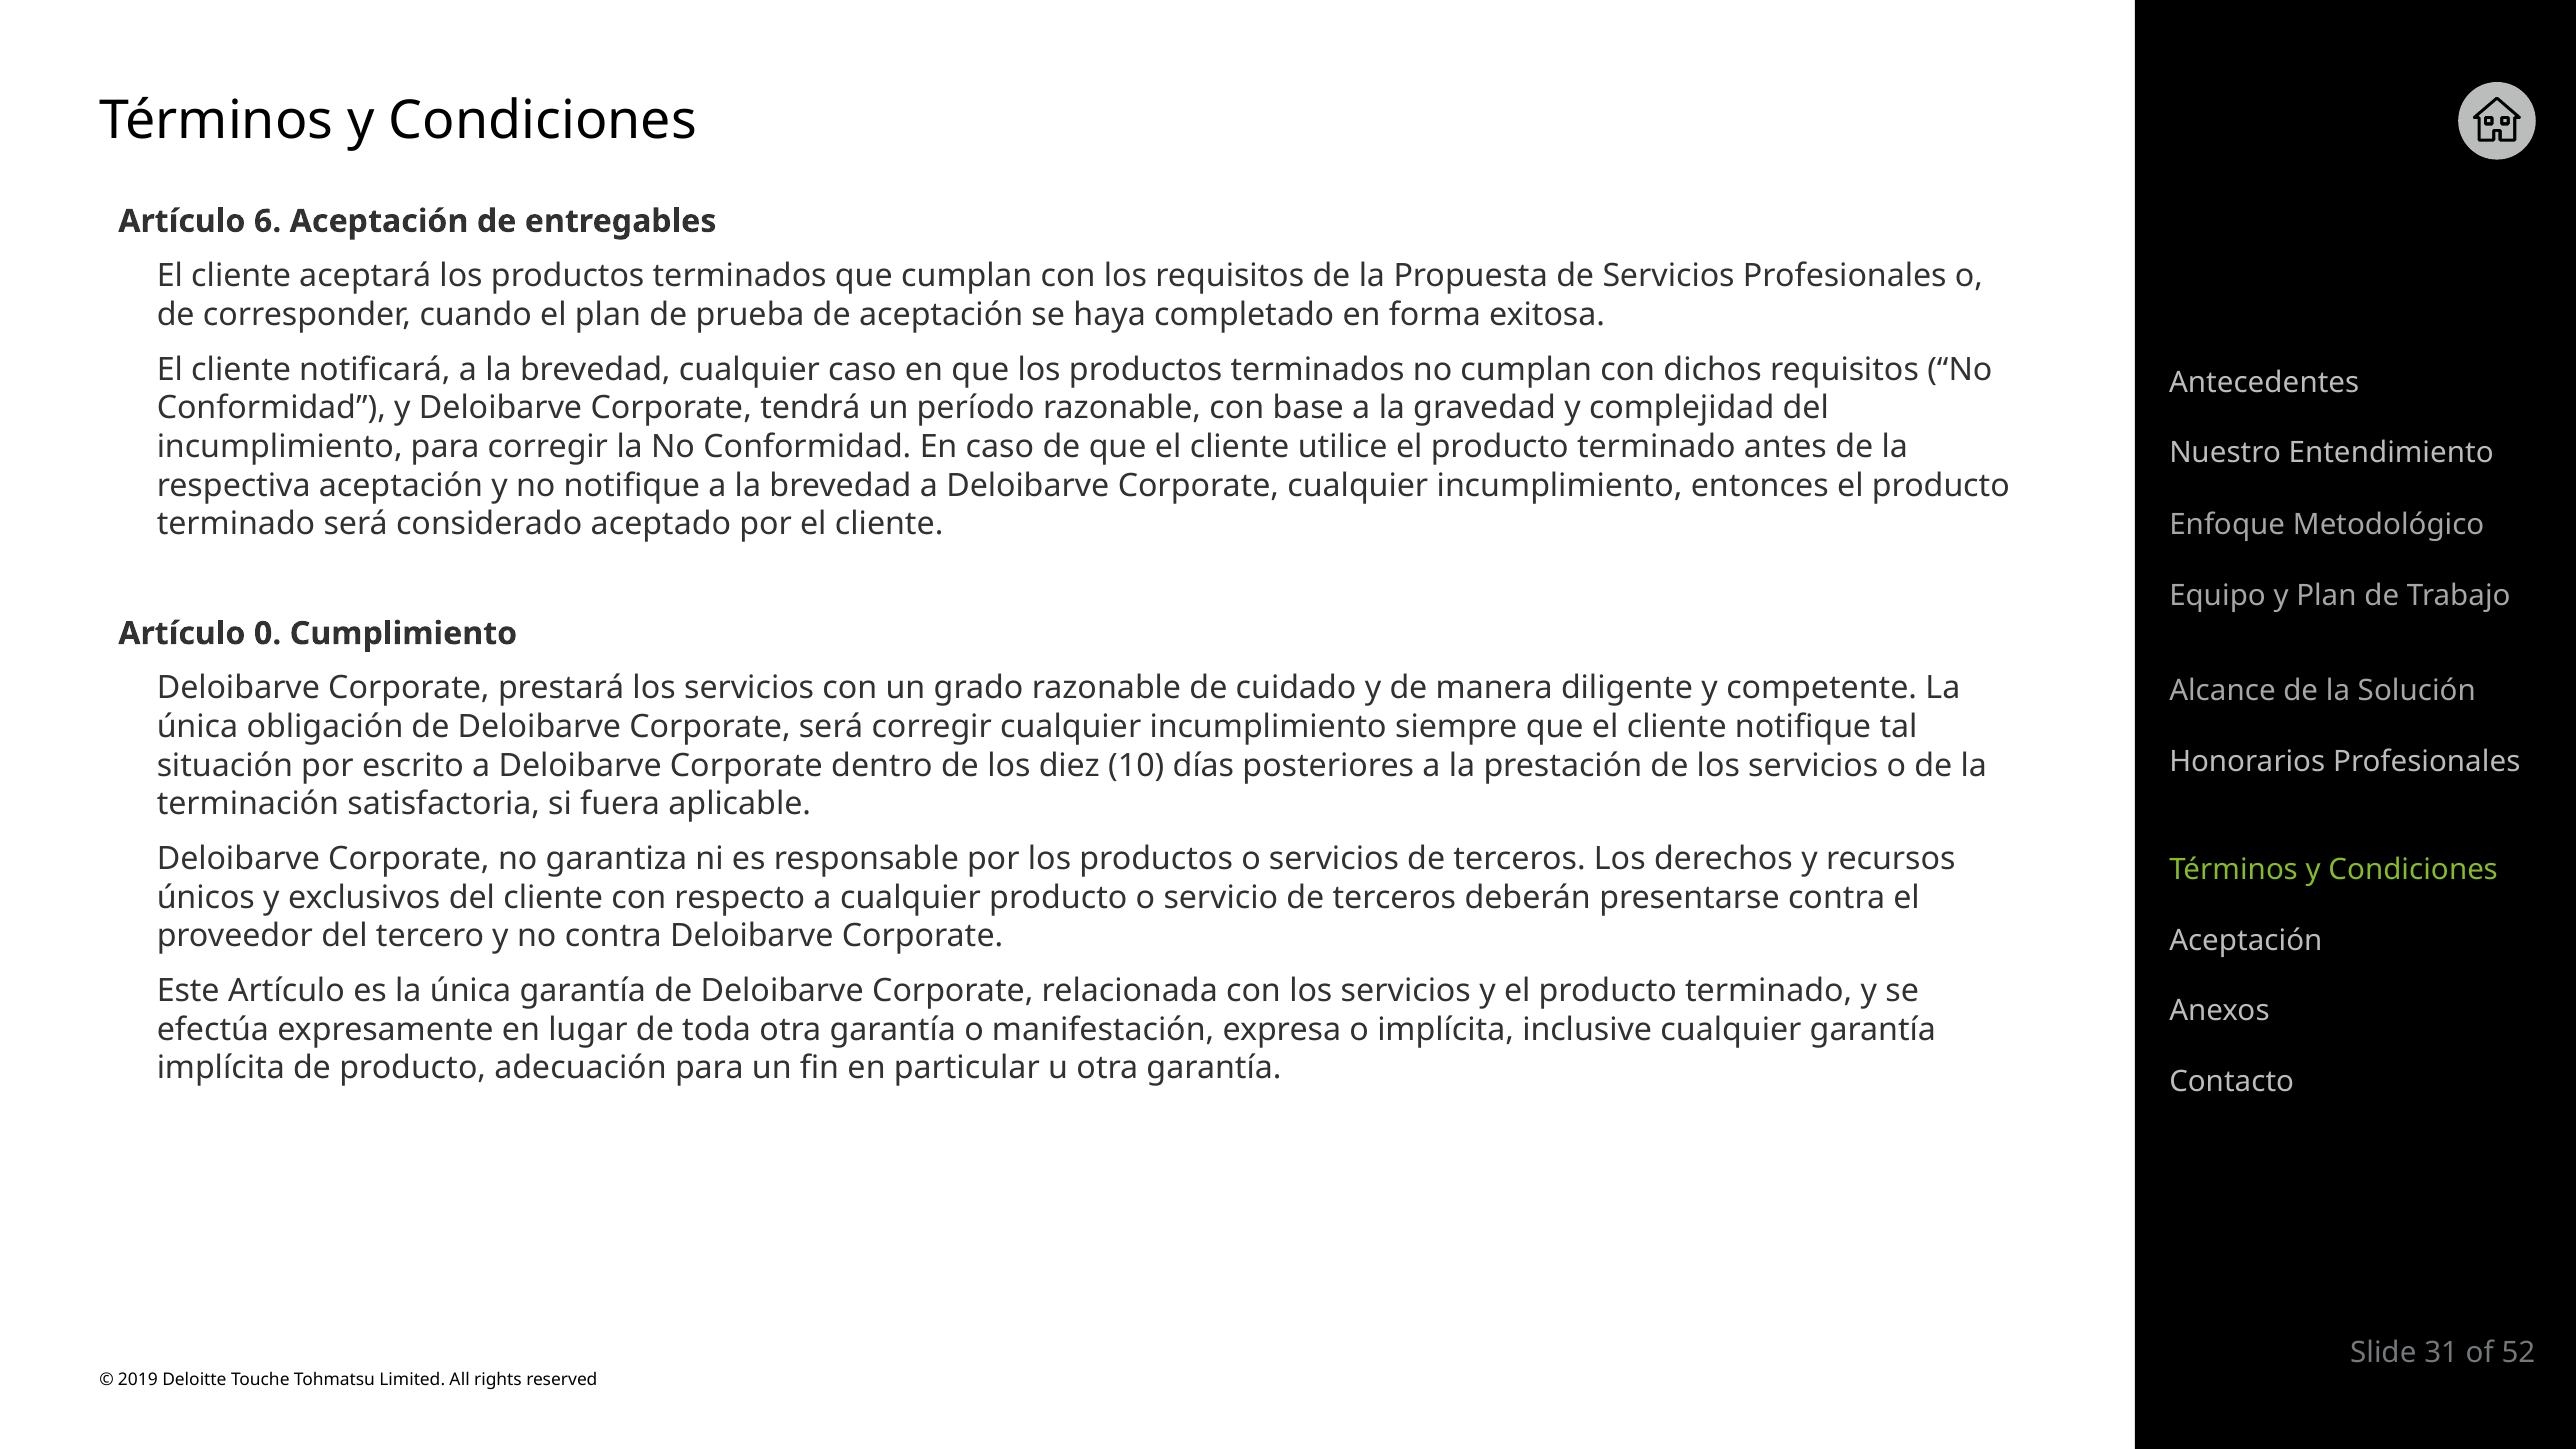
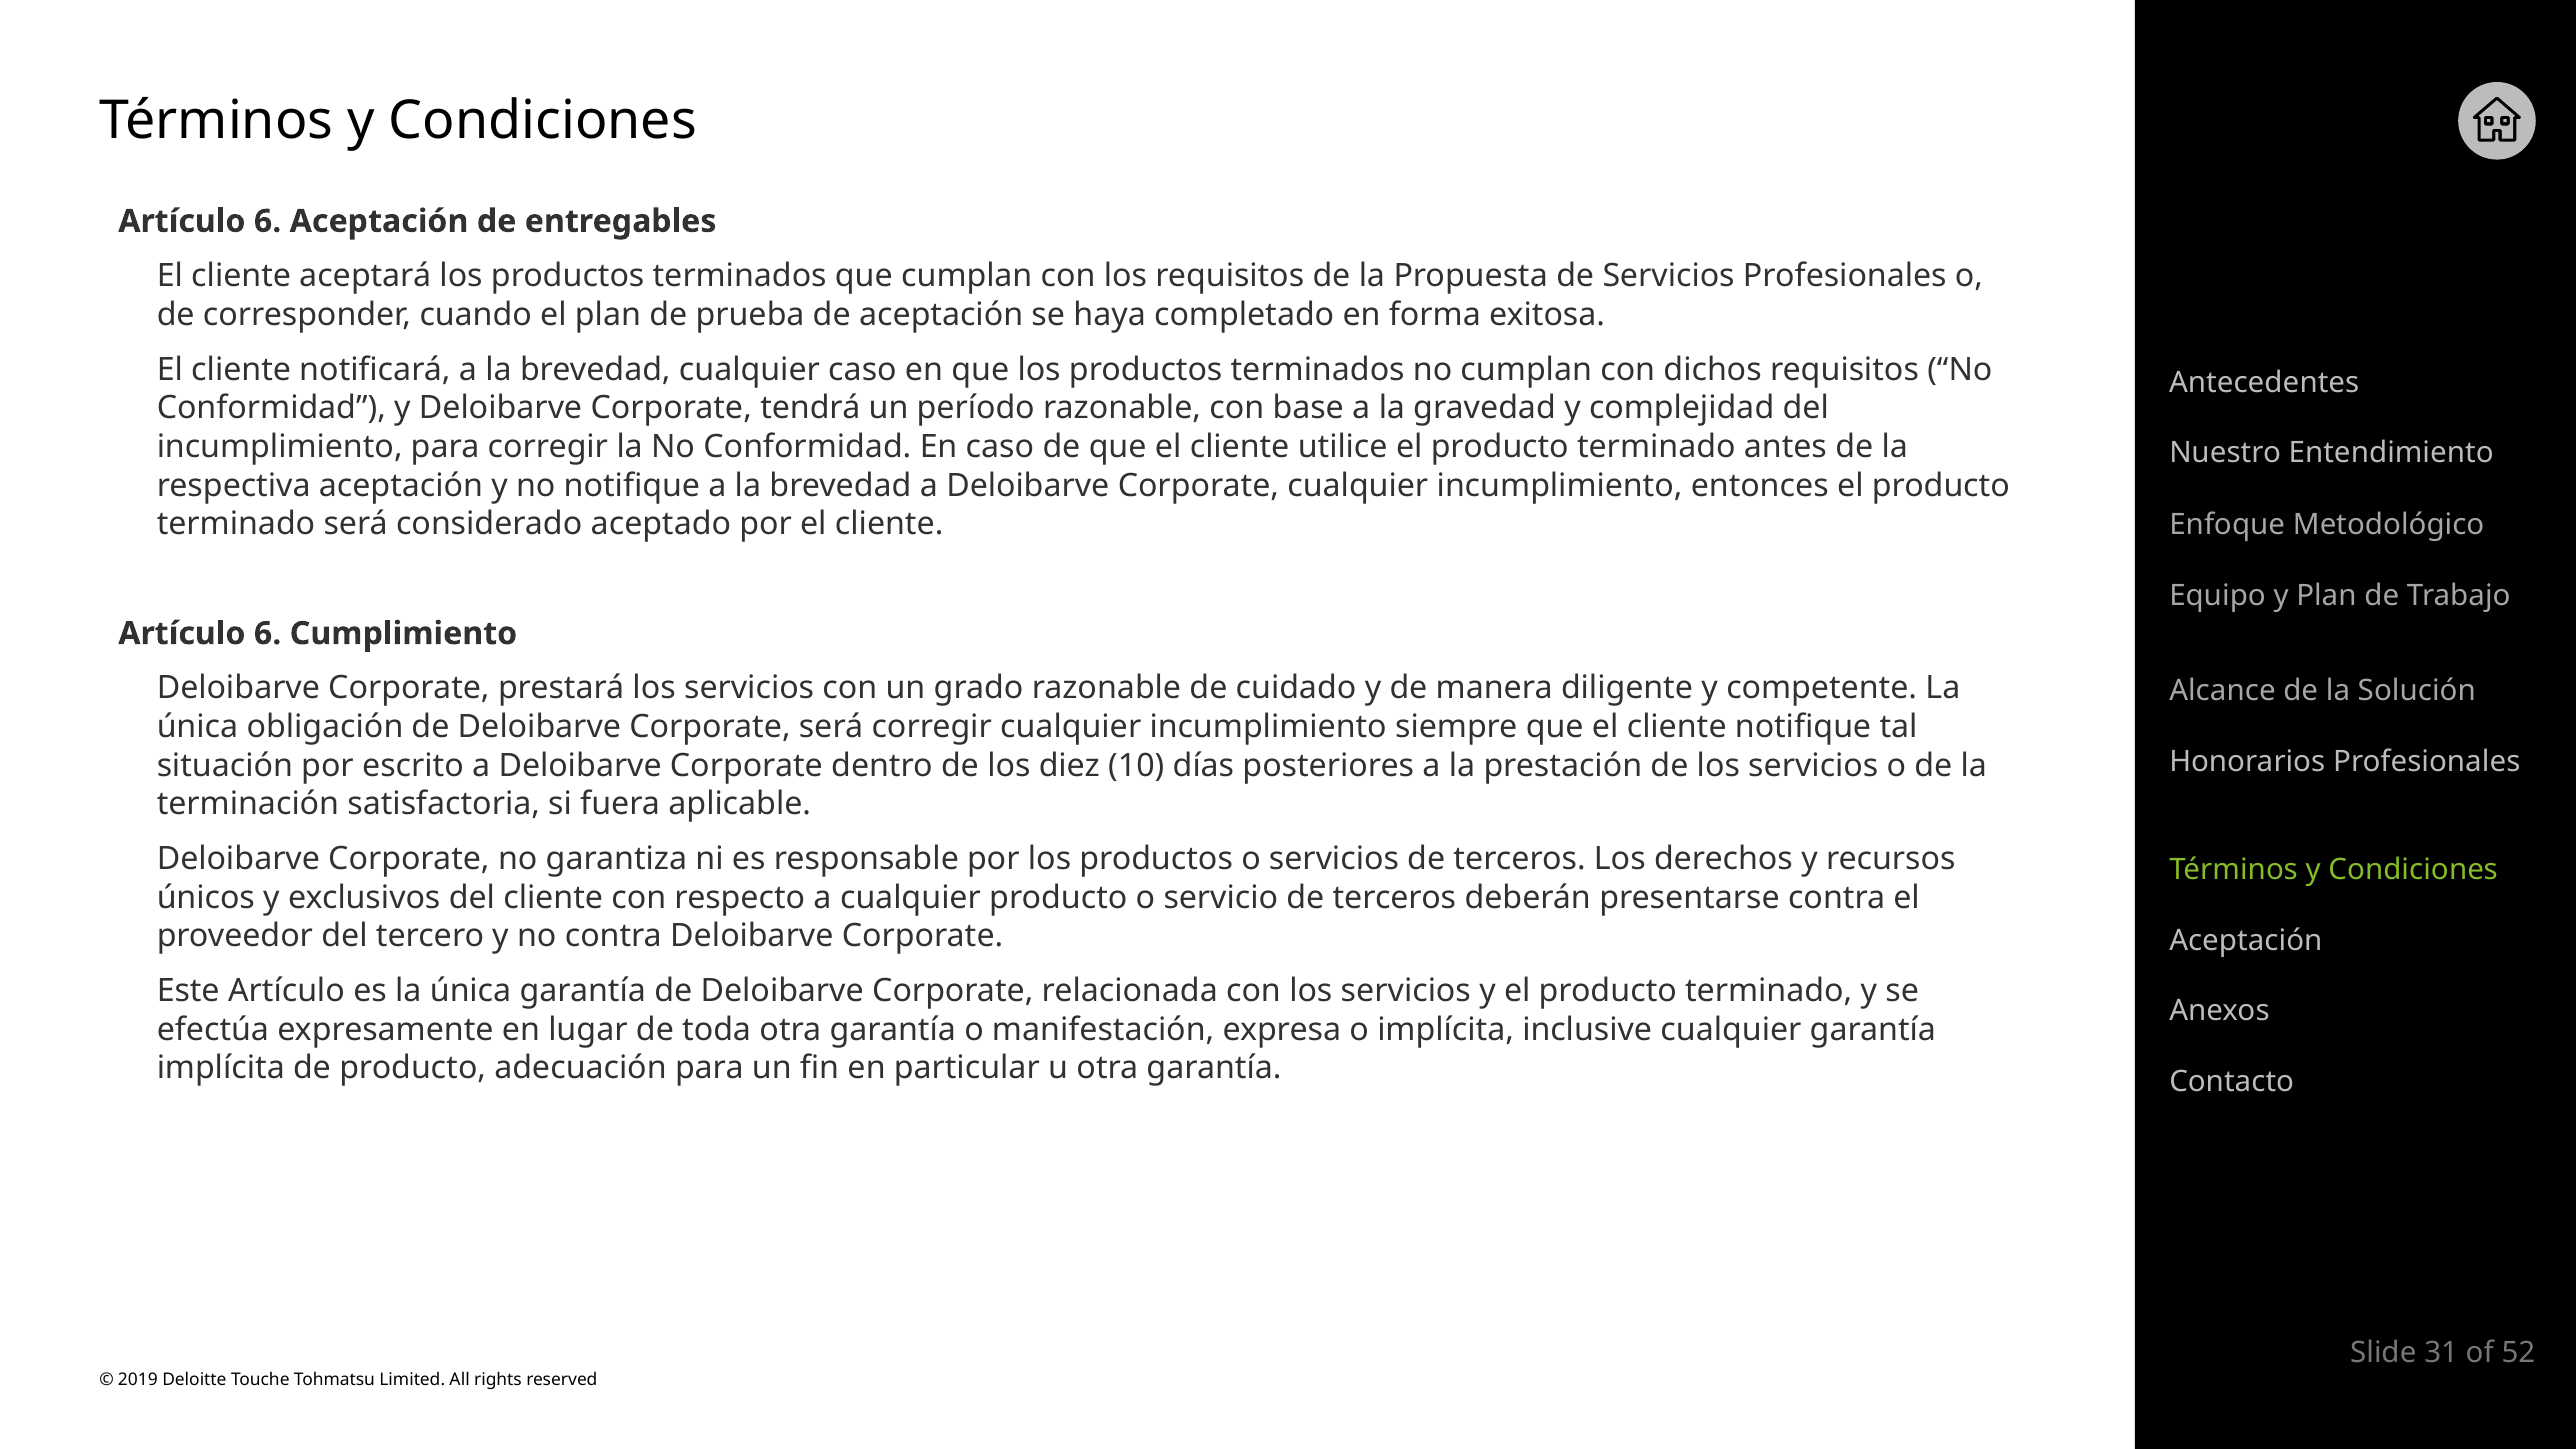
0 at (268, 634): 0 -> 6
